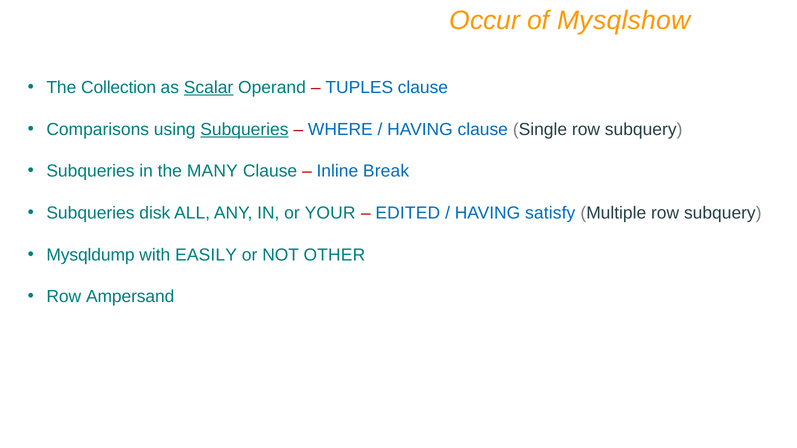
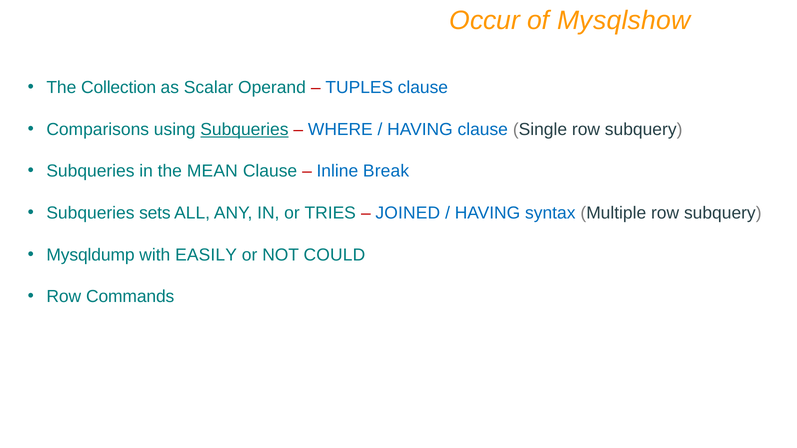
Scalar underline: present -> none
MANY: MANY -> MEAN
disk: disk -> sets
YOUR: YOUR -> TRIES
EDITED: EDITED -> JOINED
satisfy: satisfy -> syntax
OTHER: OTHER -> COULD
Ampersand: Ampersand -> Commands
